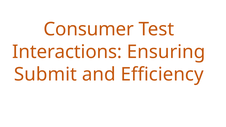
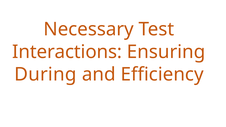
Consumer: Consumer -> Necessary
Submit: Submit -> During
